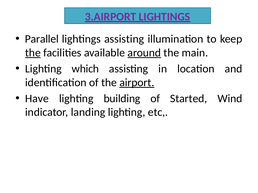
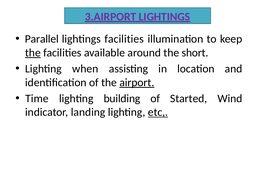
lightings assisting: assisting -> facilities
around underline: present -> none
main: main -> short
which: which -> when
Have: Have -> Time
etc underline: none -> present
